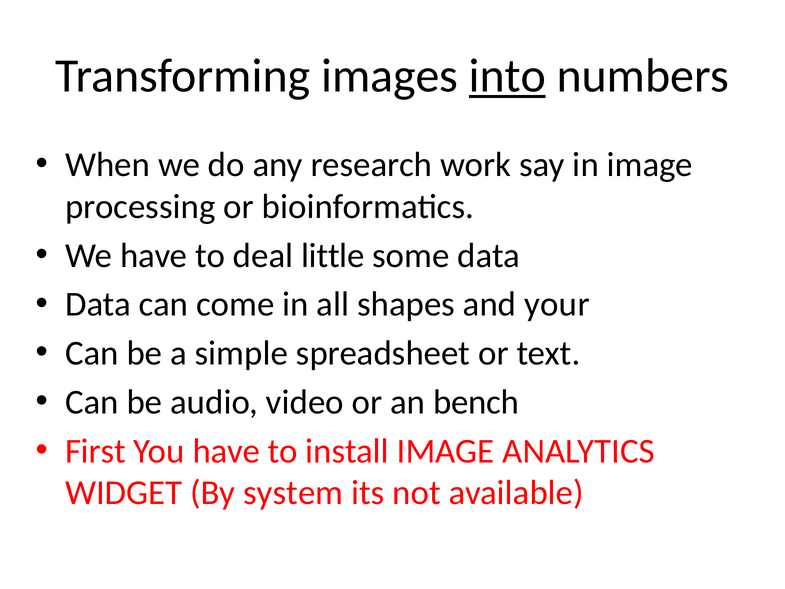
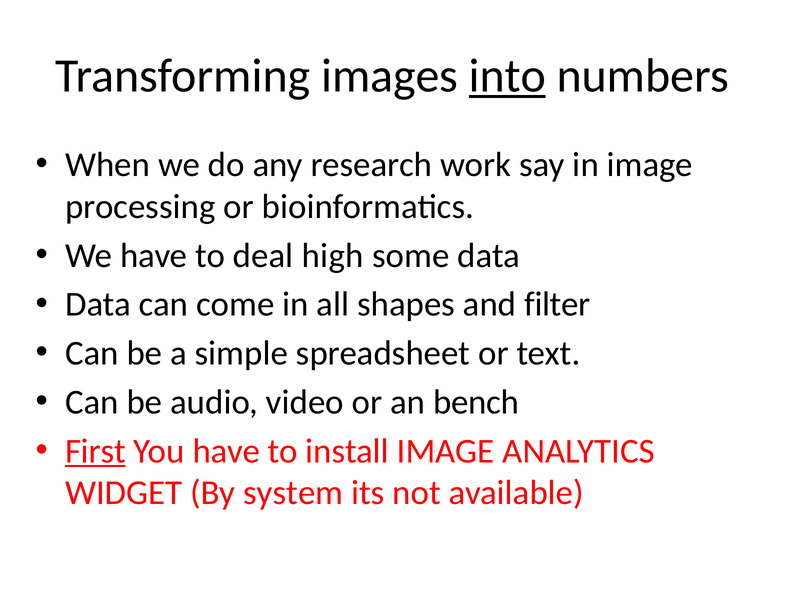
little: little -> high
your: your -> filter
First underline: none -> present
